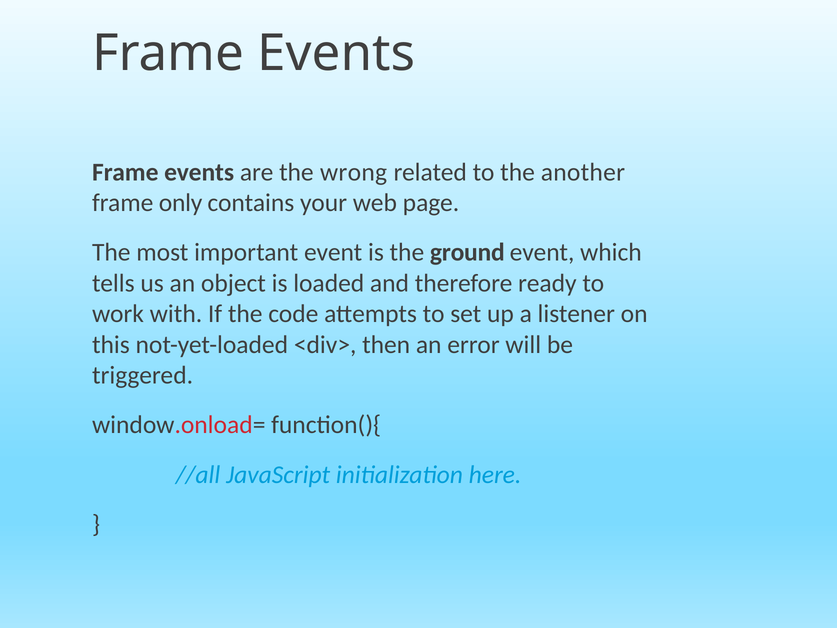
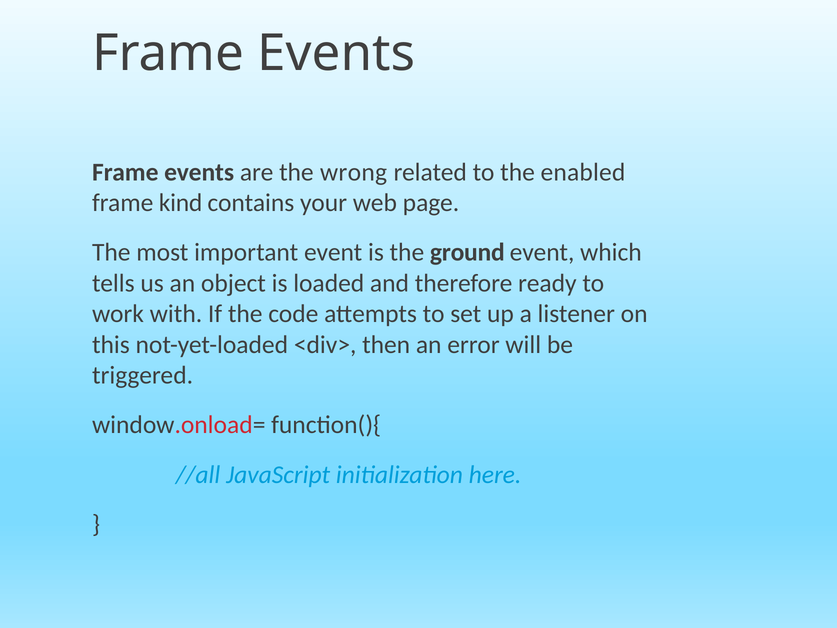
another: another -> enabled
only: only -> kind
